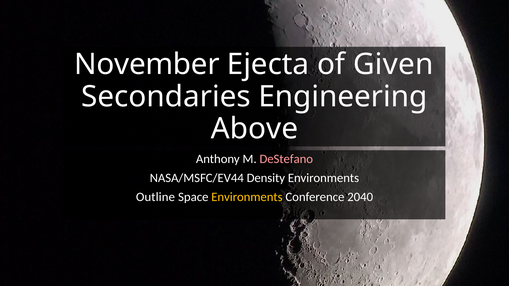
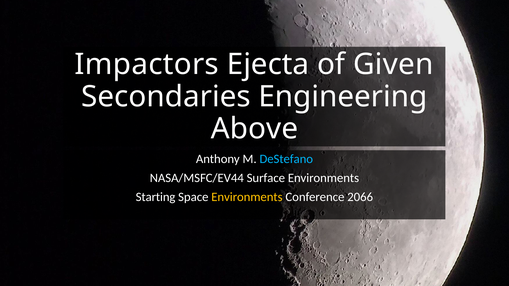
November: November -> Impactors
DeStefano colour: pink -> light blue
Density: Density -> Surface
Outline: Outline -> Starting
2040: 2040 -> 2066
